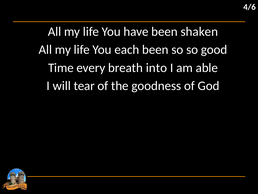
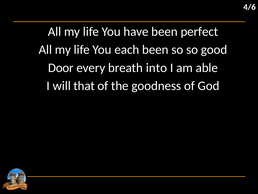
shaken: shaken -> perfect
Time: Time -> Door
tear: tear -> that
